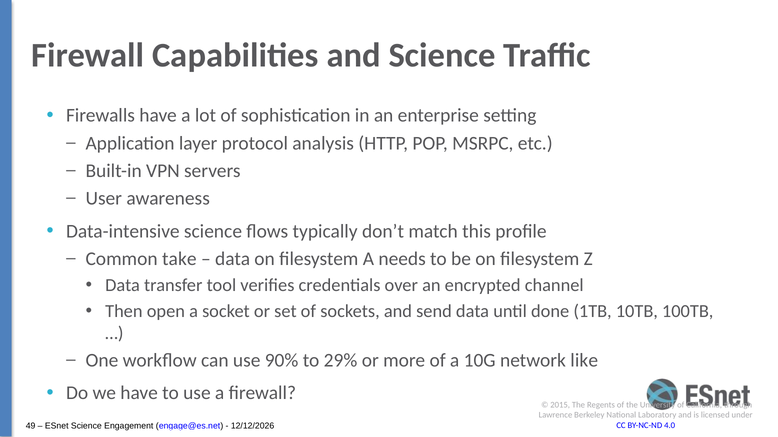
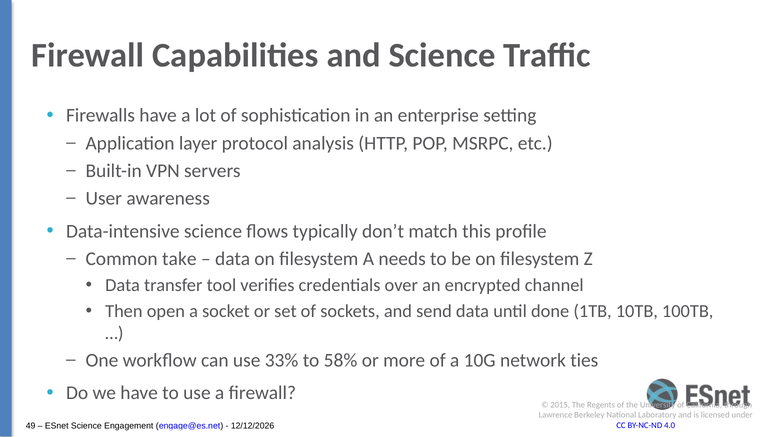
90%: 90% -> 33%
29%: 29% -> 58%
like: like -> ties
